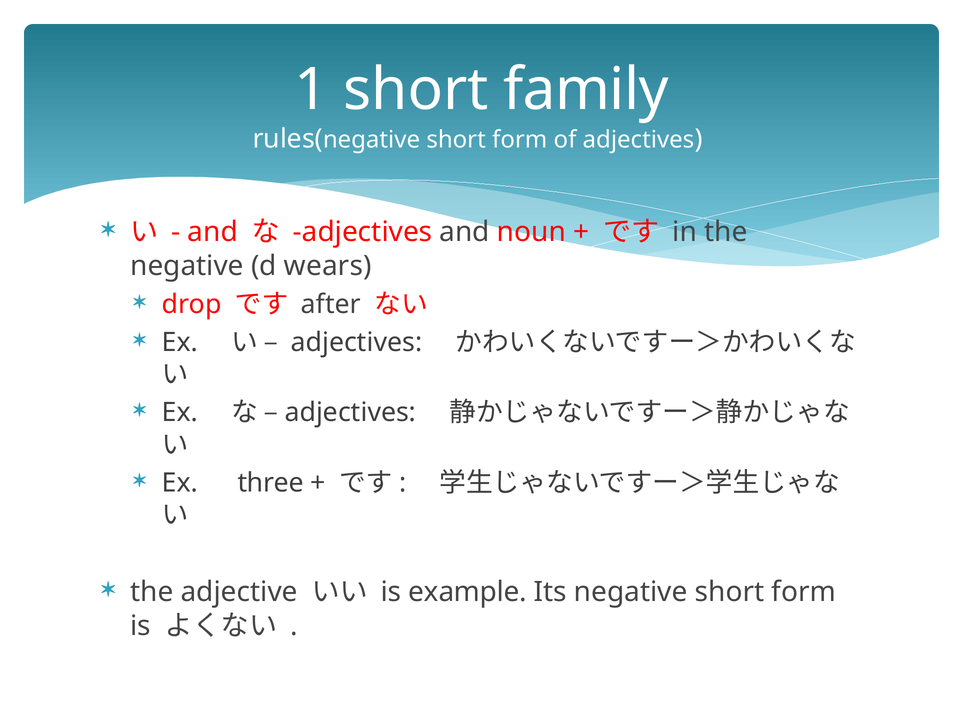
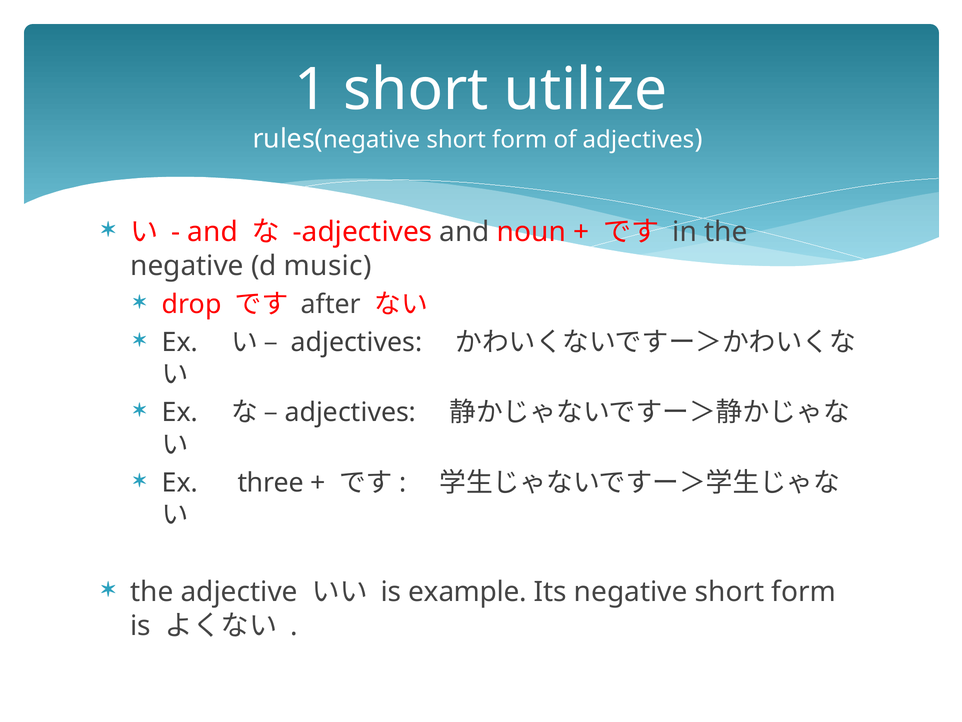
family: family -> utilize
wears: wears -> music
